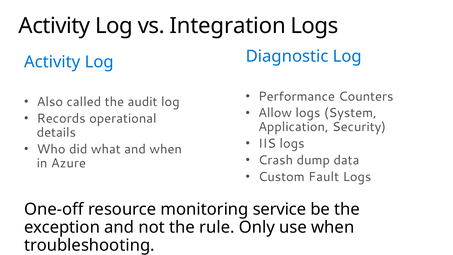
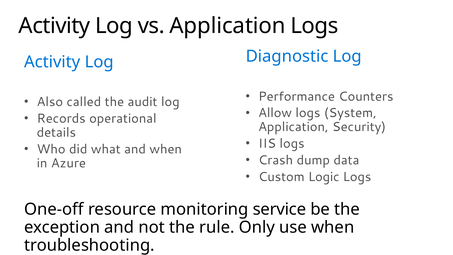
vs Integration: Integration -> Application
Fault: Fault -> Logic
